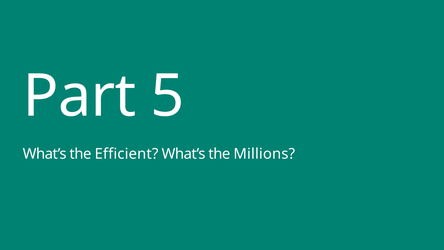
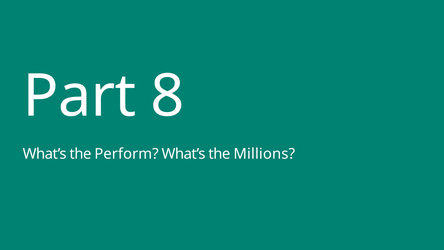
5: 5 -> 8
Efficient: Efficient -> Perform
